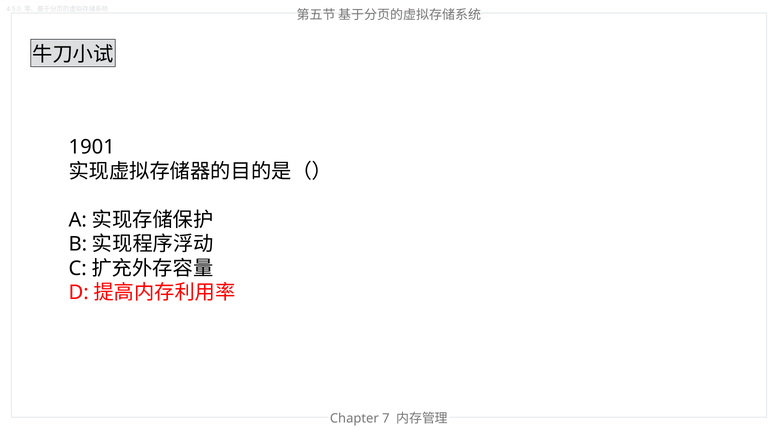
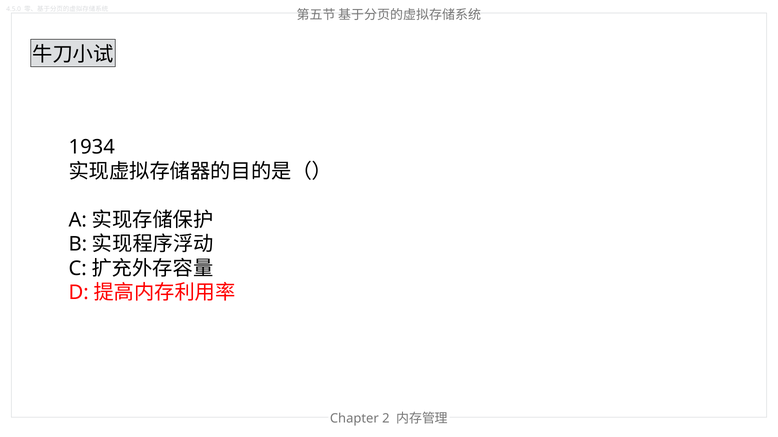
1901: 1901 -> 1934
7: 7 -> 2
